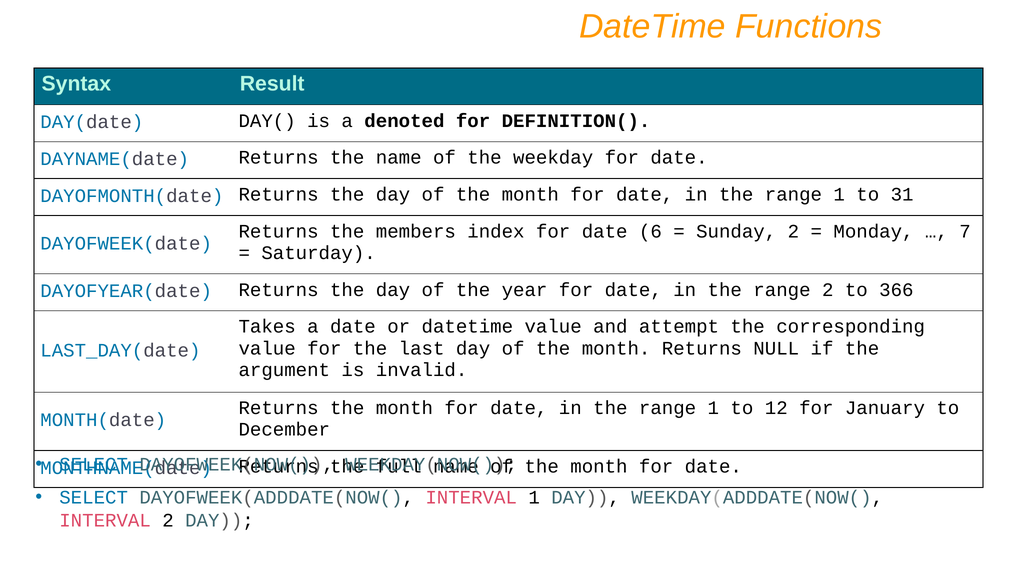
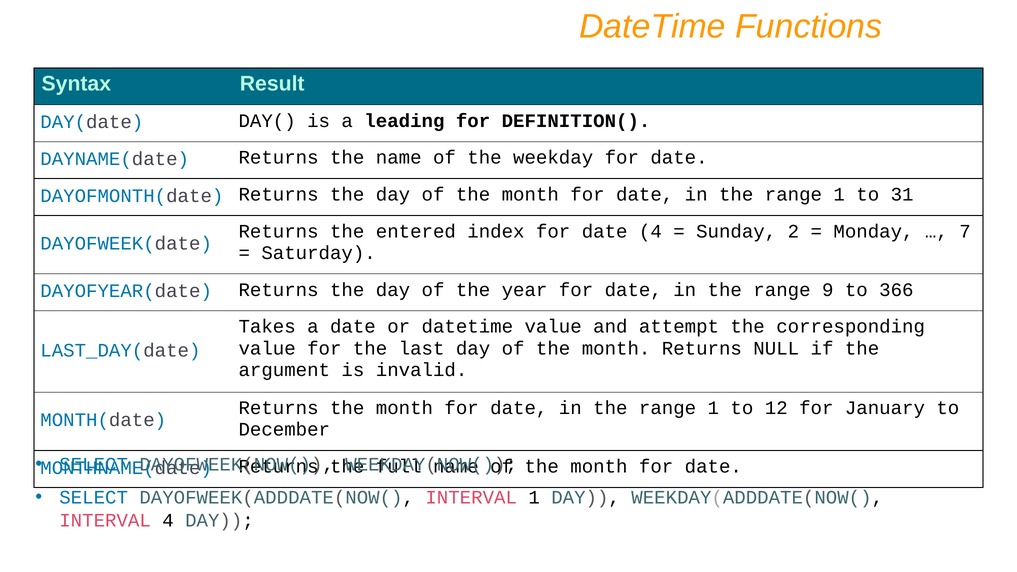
denoted: denoted -> leading
members: members -> entered
date 6: 6 -> 4
range 2: 2 -> 9
INTERVAL 2: 2 -> 4
